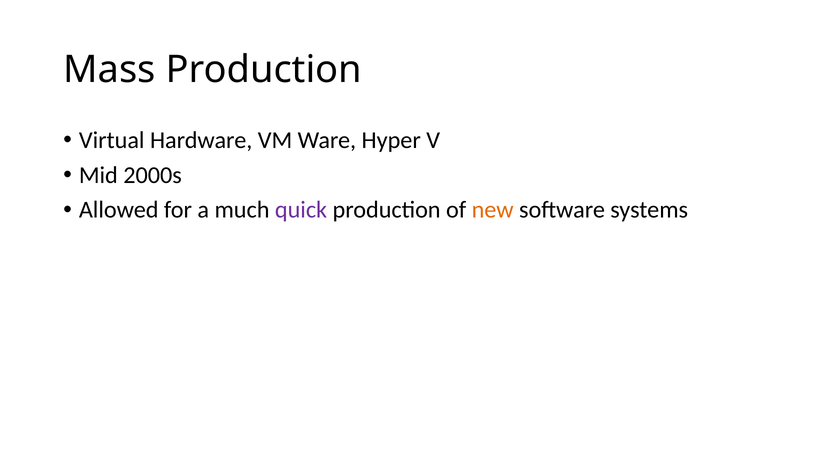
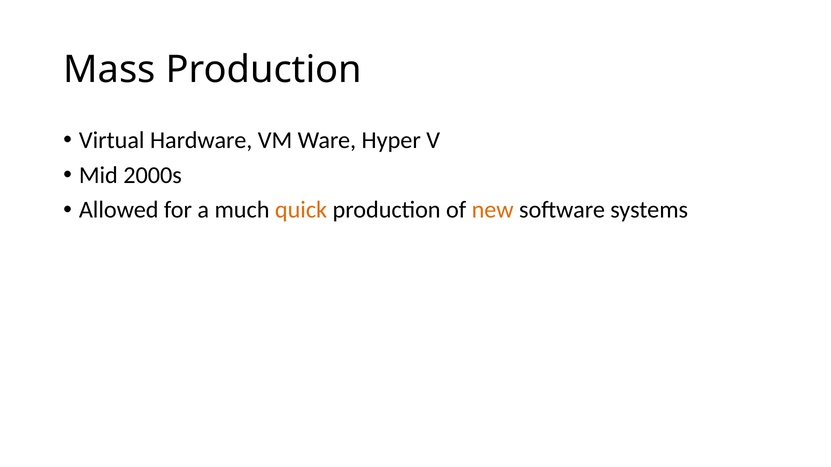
quick colour: purple -> orange
